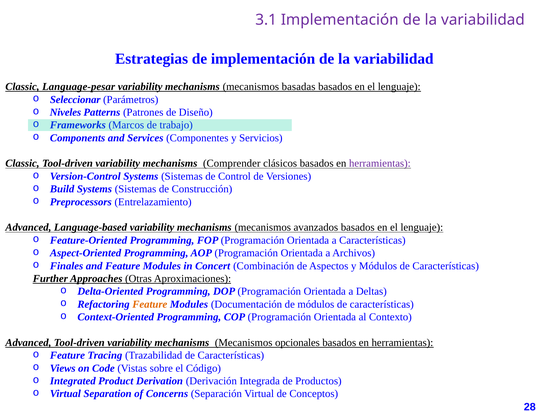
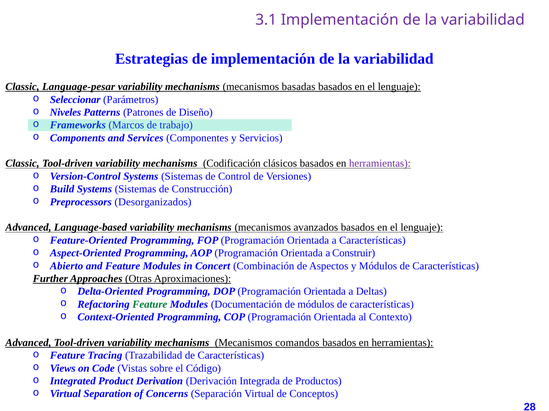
Comprender: Comprender -> Codificación
Entrelazamiento: Entrelazamiento -> Desorganizados
Archivos: Archivos -> Construir
Finales: Finales -> Abierto
Feature at (150, 305) colour: orange -> green
opcionales: opcionales -> comandos
